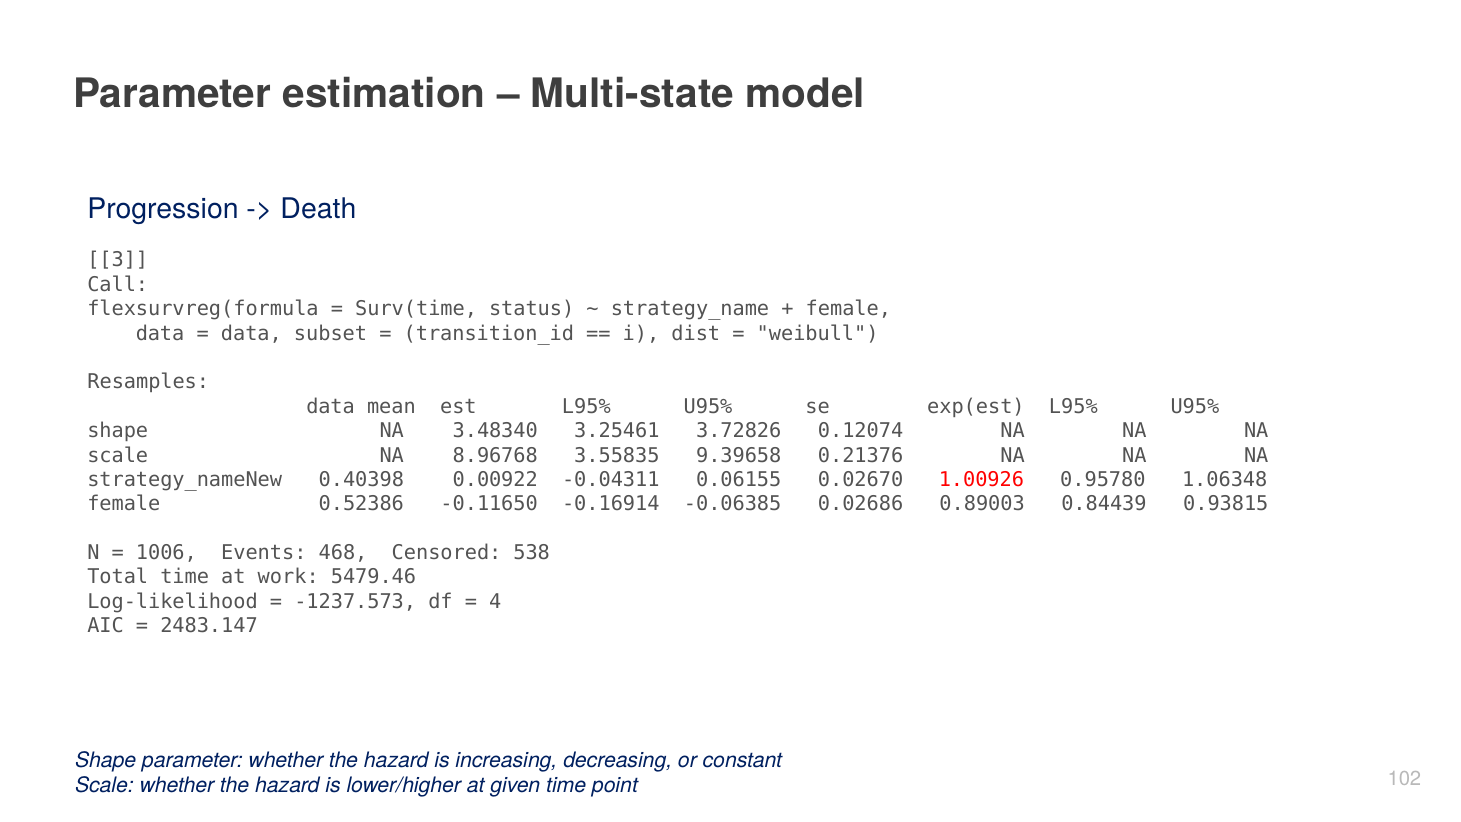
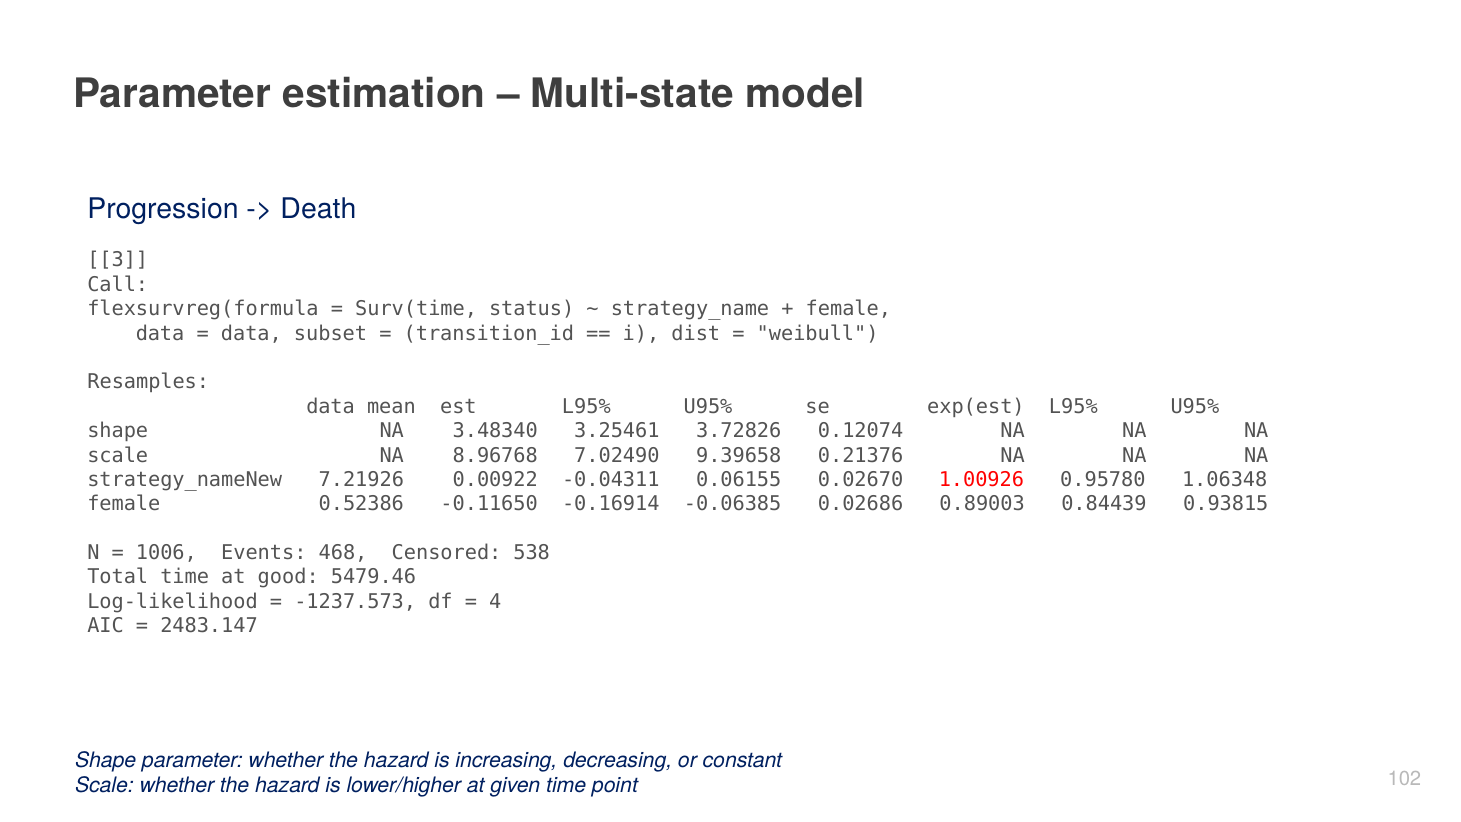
3.55835: 3.55835 -> 7.02490
0.40398: 0.40398 -> 7.21926
work: work -> good
